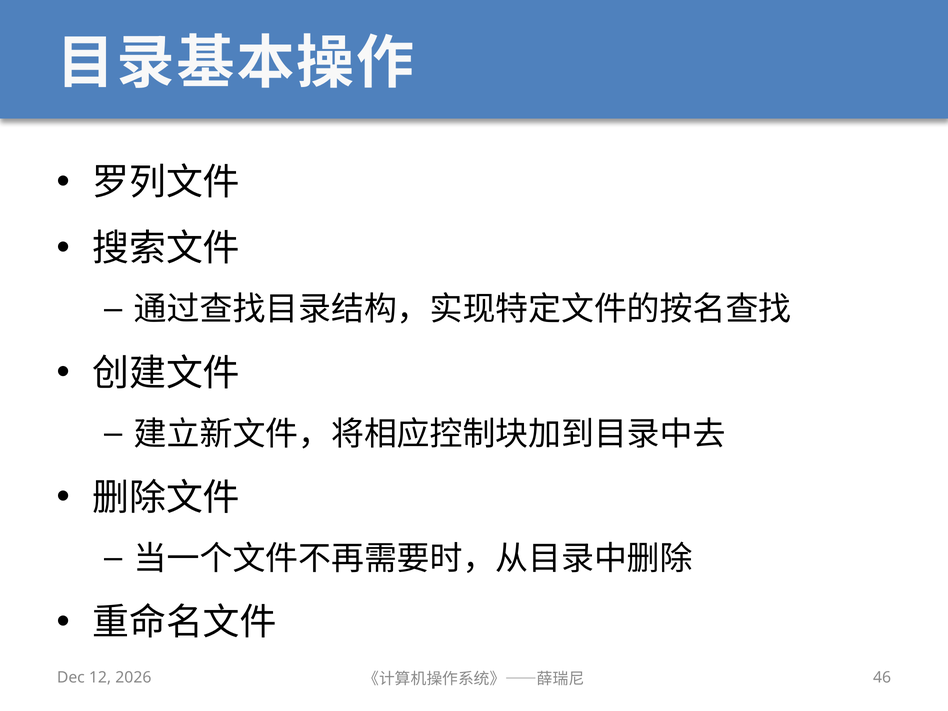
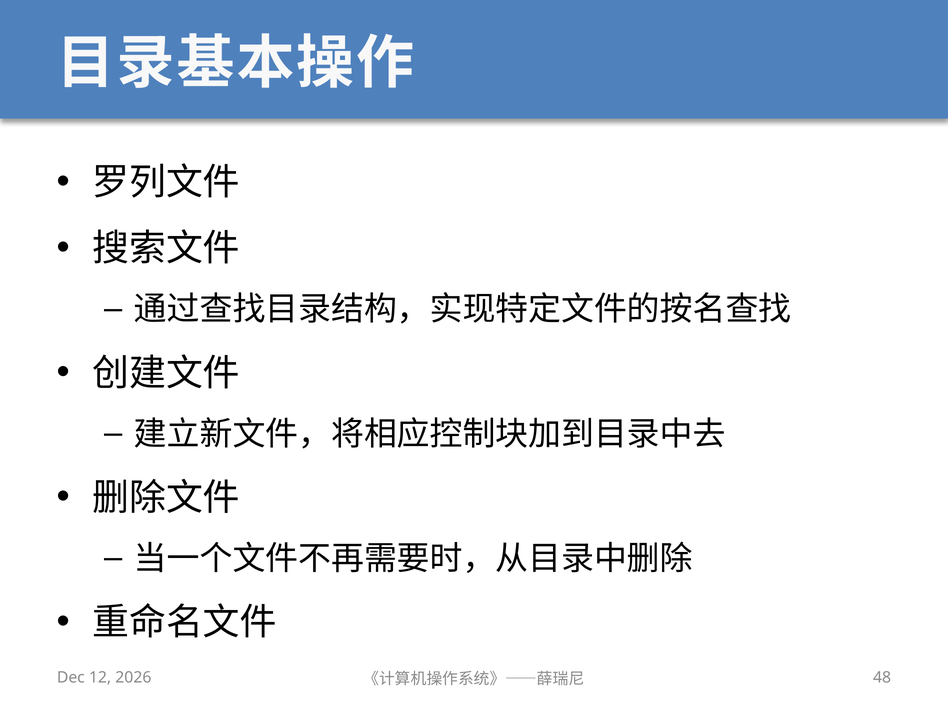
46: 46 -> 48
